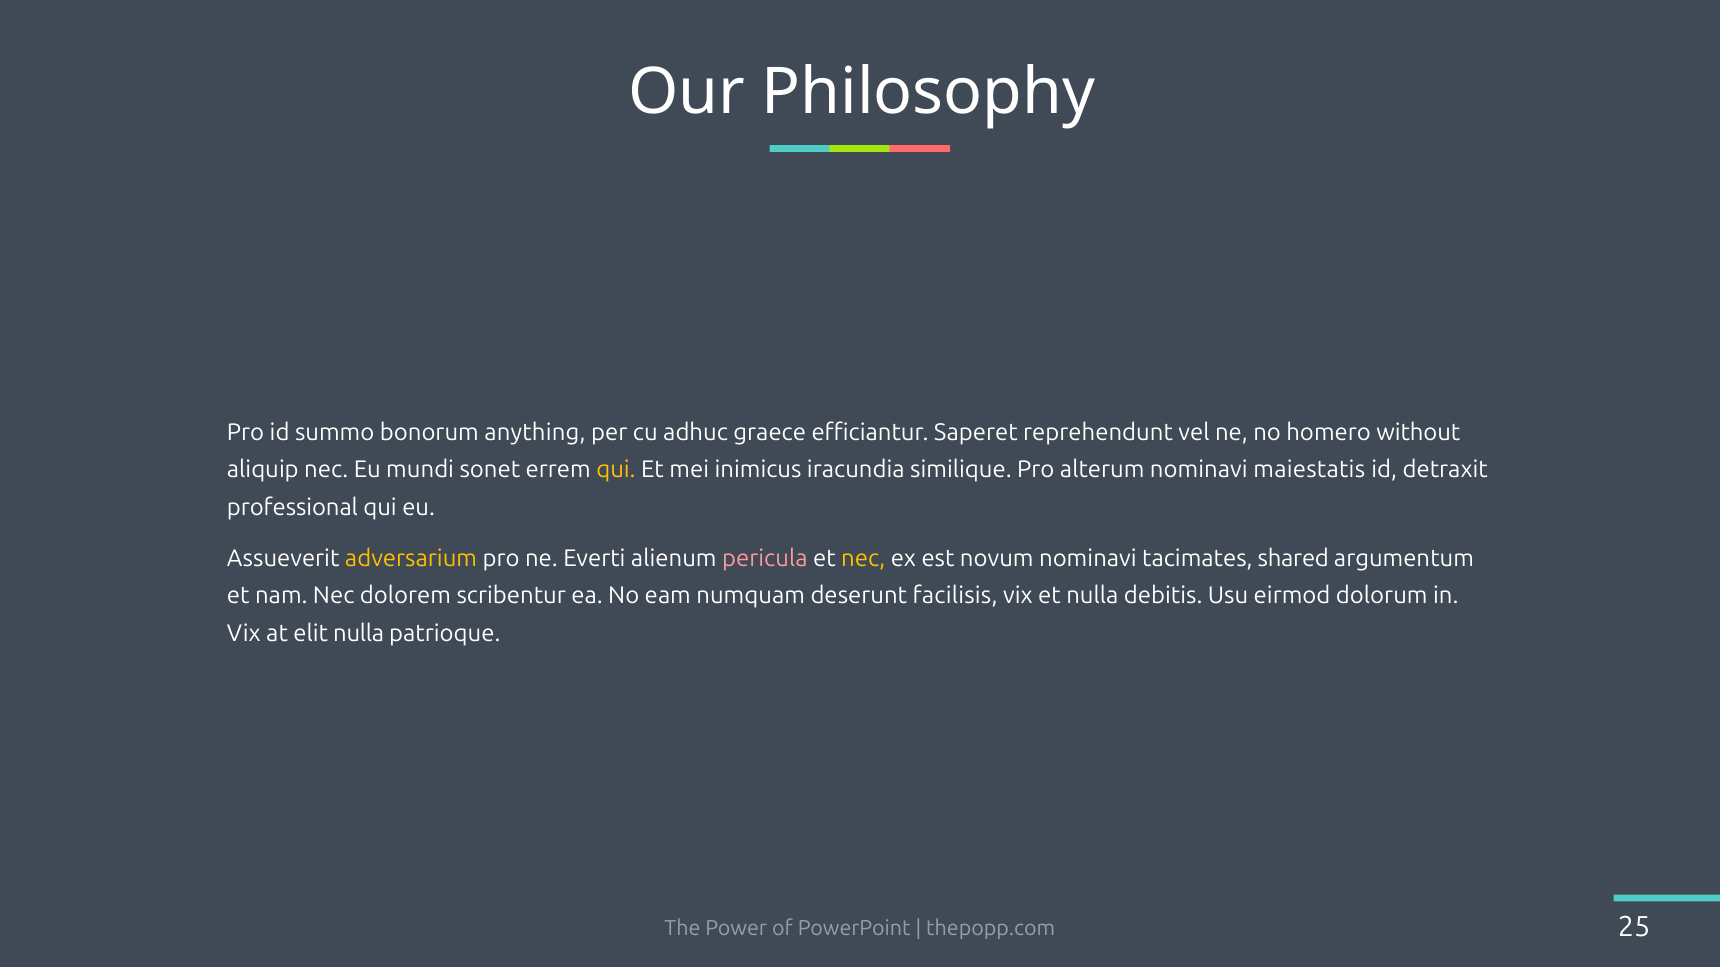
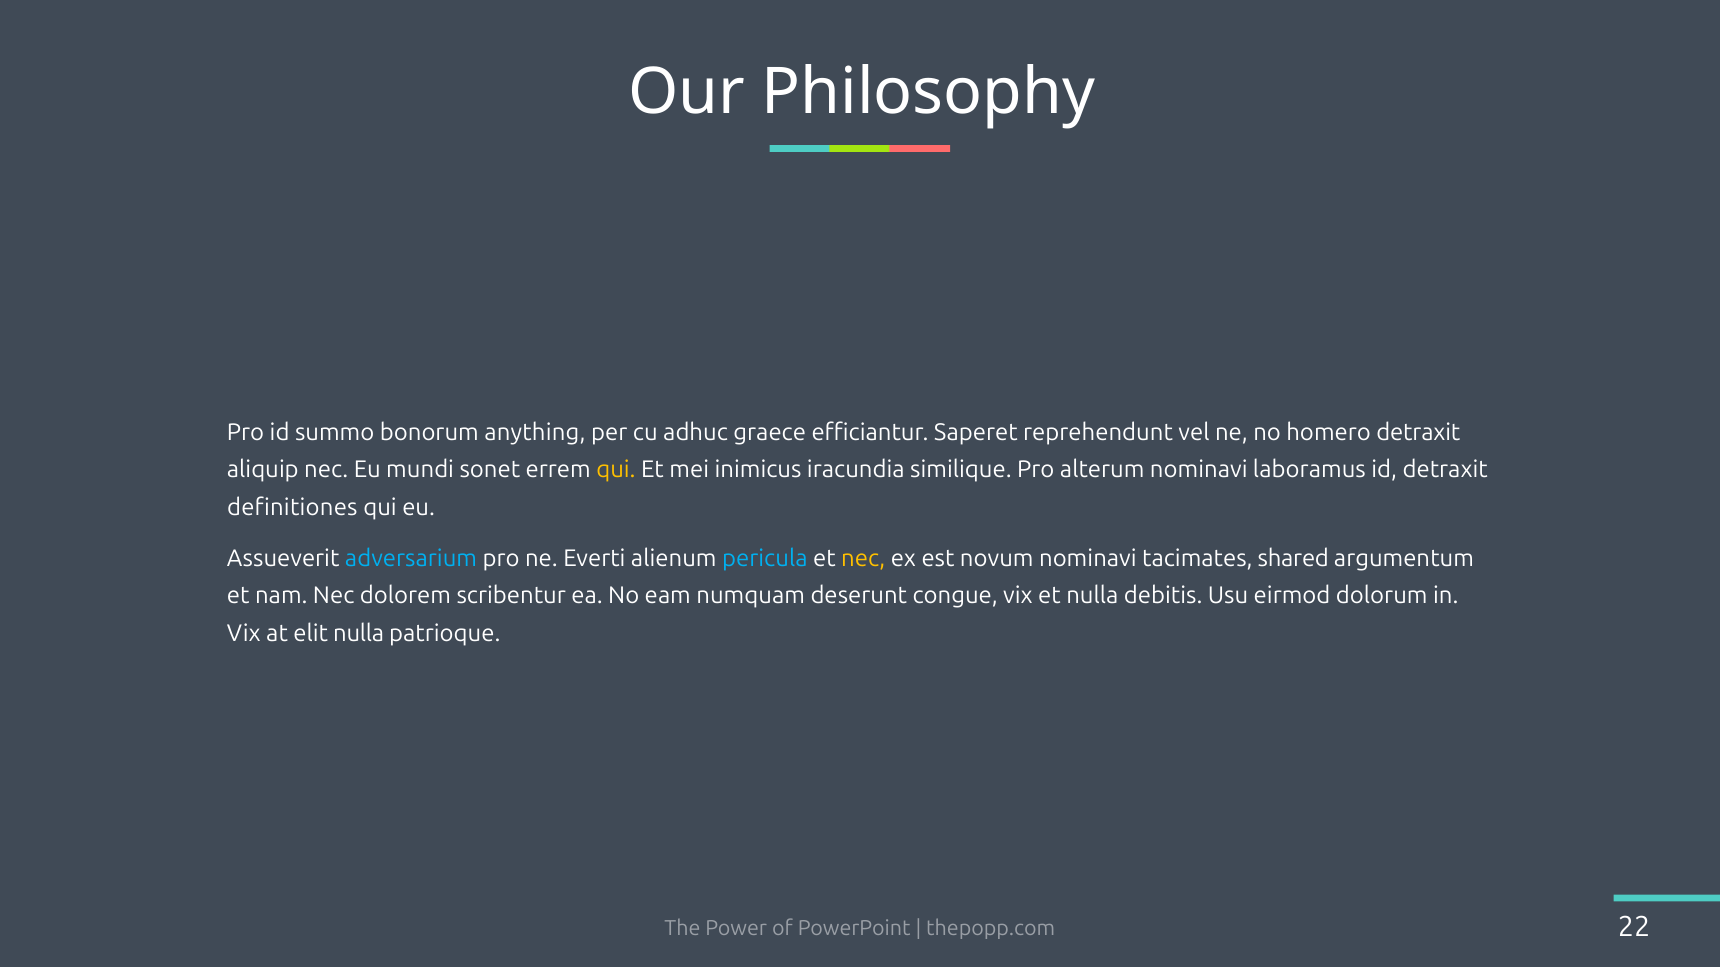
homero without: without -> detraxit
maiestatis: maiestatis -> laboramus
professional: professional -> definitiones
adversarium colour: yellow -> light blue
pericula colour: pink -> light blue
facilisis: facilisis -> congue
25: 25 -> 22
